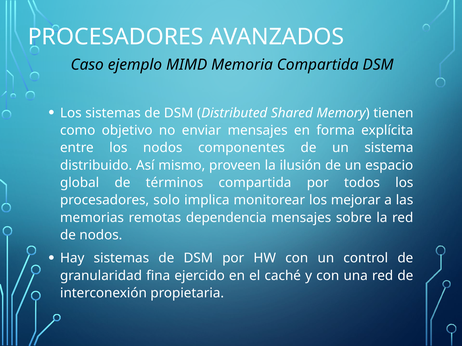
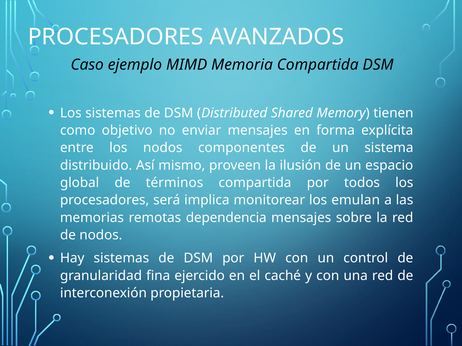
solo: solo -> será
mejorar: mejorar -> emulan
